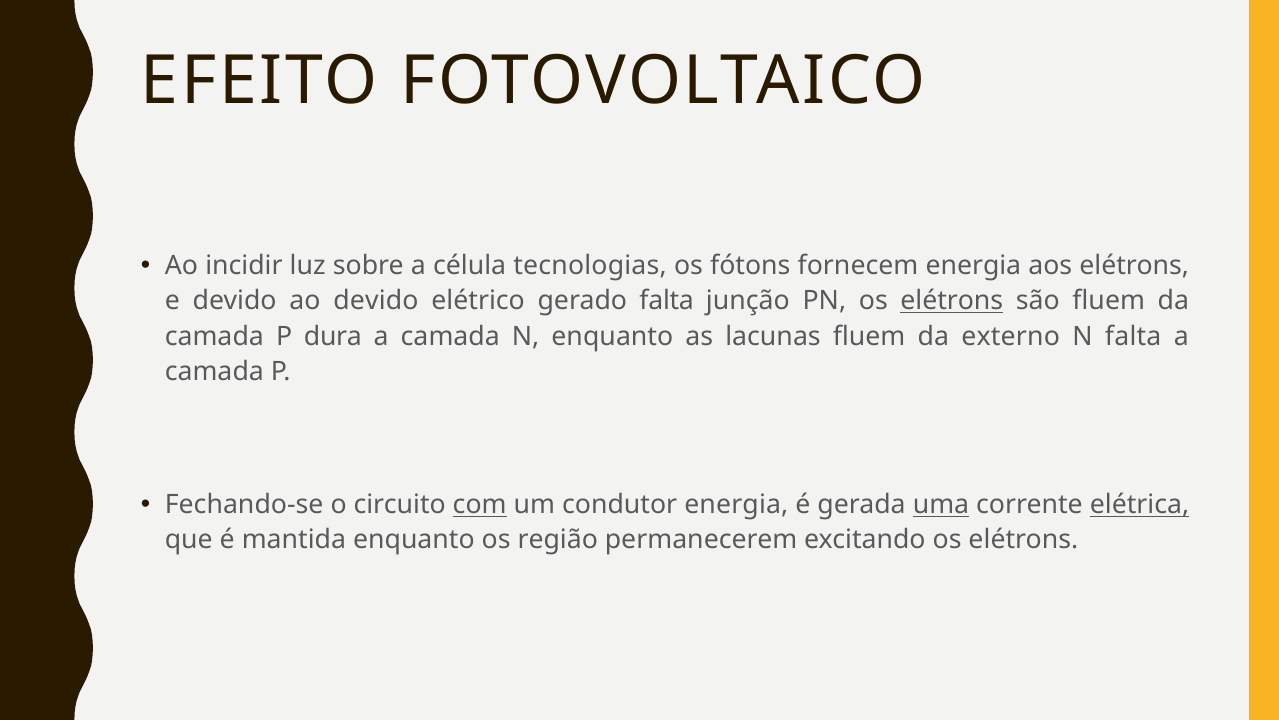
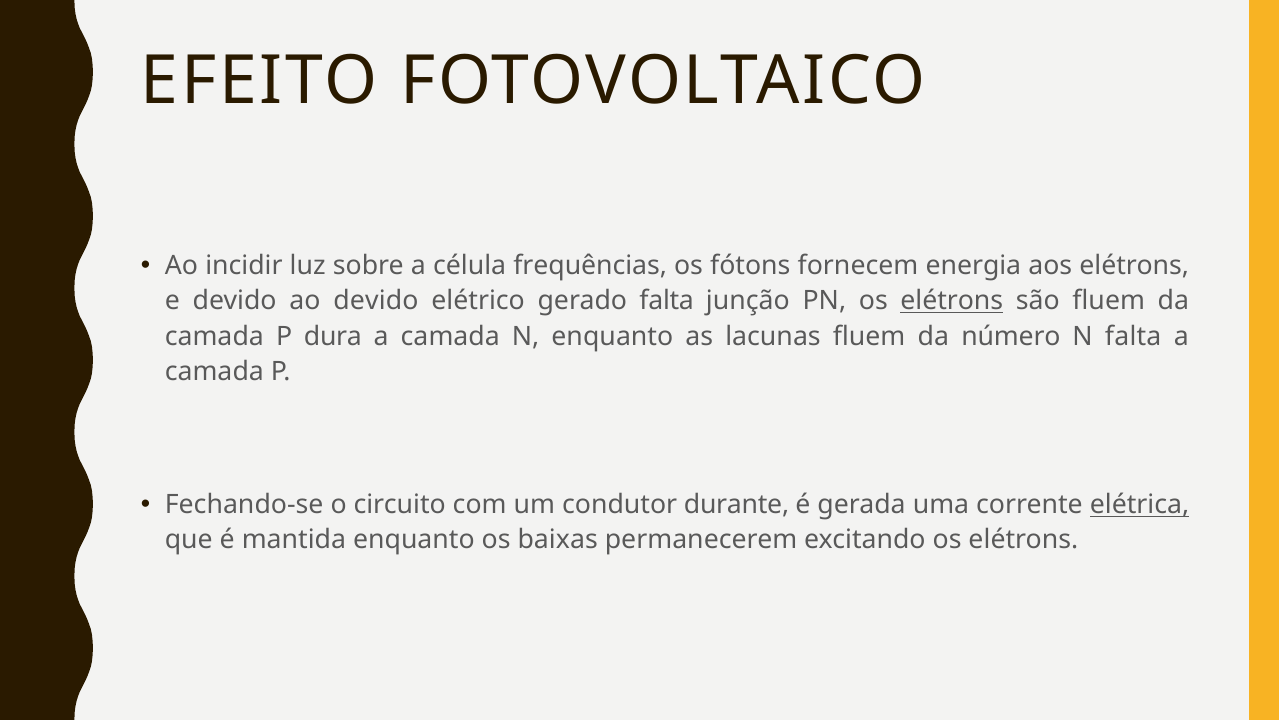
tecnologias: tecnologias -> frequências
externo: externo -> número
com underline: present -> none
condutor energia: energia -> durante
uma underline: present -> none
região: região -> baixas
